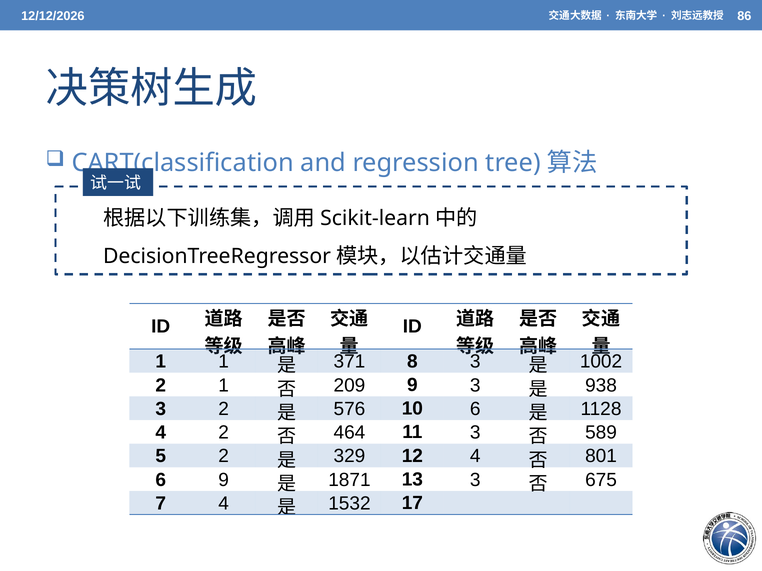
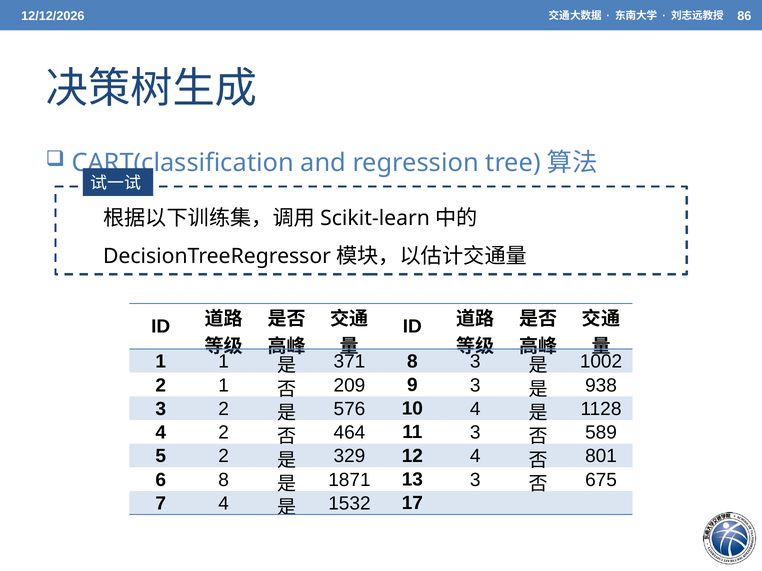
10 6: 6 -> 4
6 9: 9 -> 8
